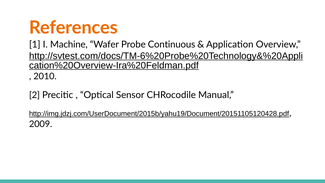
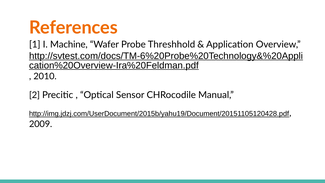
Continuous: Continuous -> Threshhold
